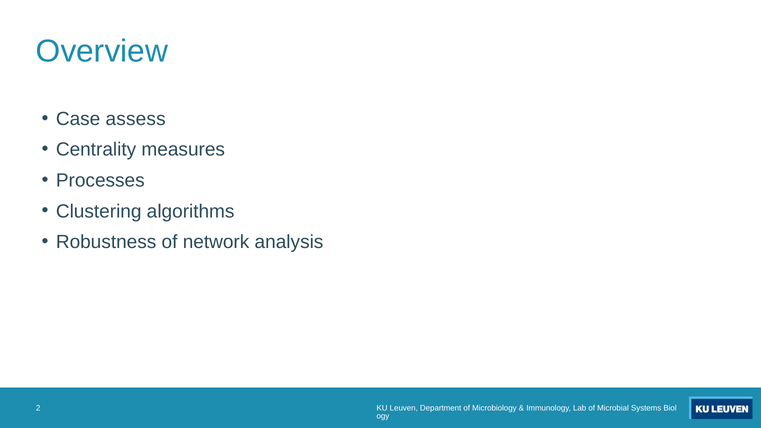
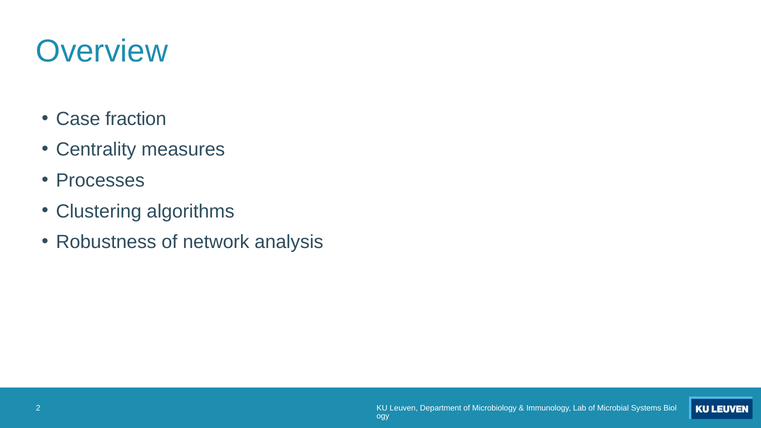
assess: assess -> fraction
